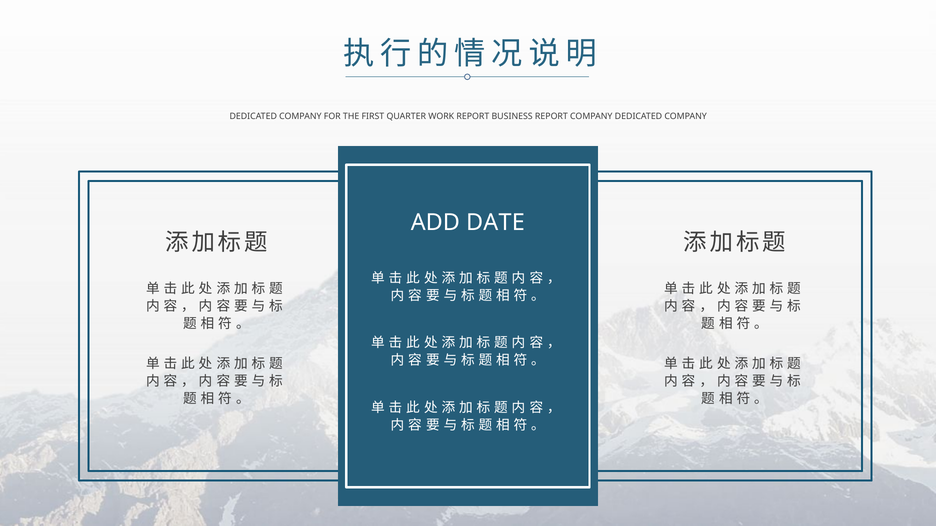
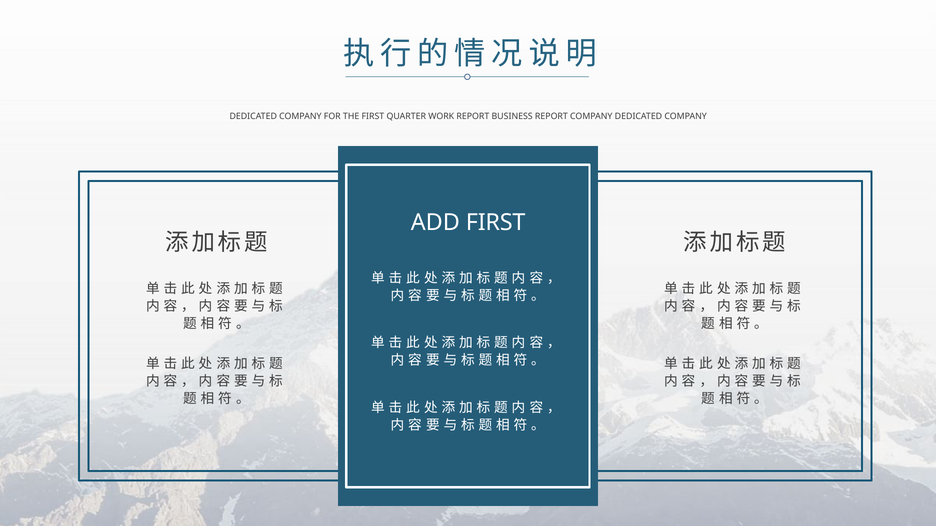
ADD DATE: DATE -> FIRST
